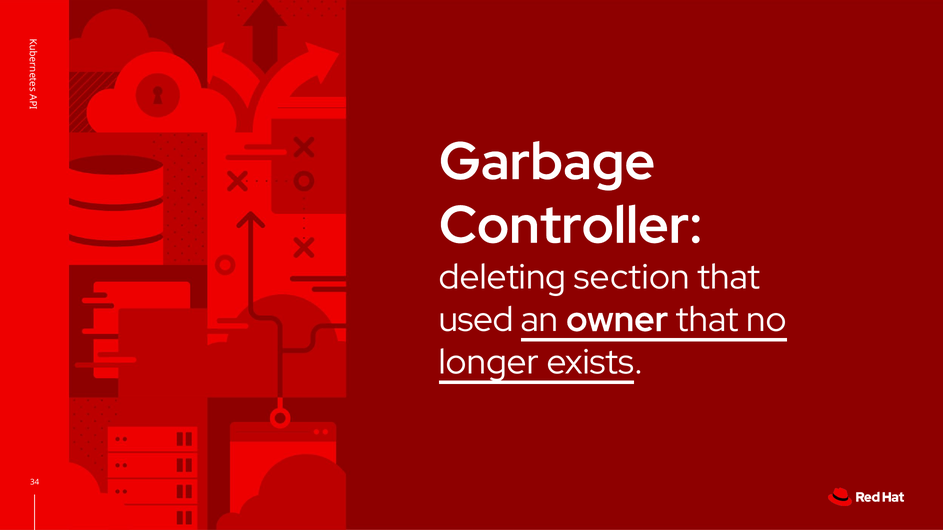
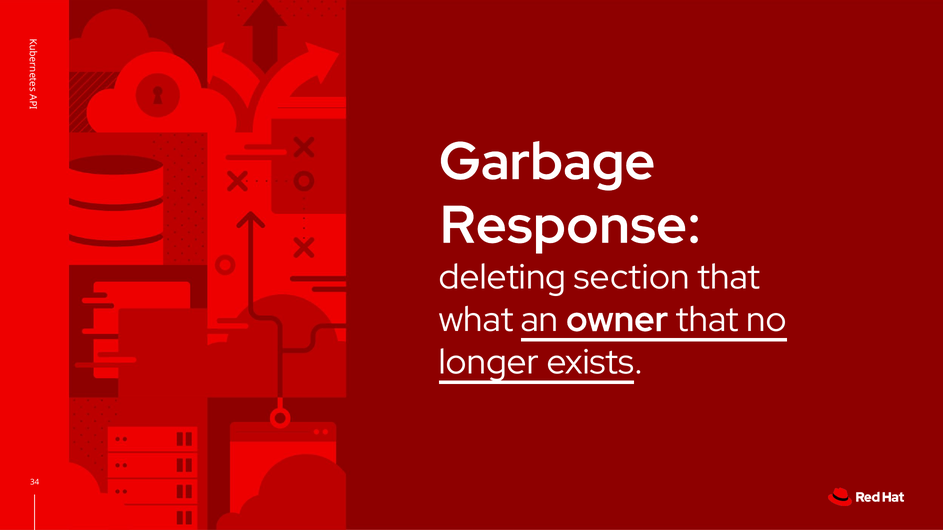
Controller: Controller -> Response
used: used -> what
